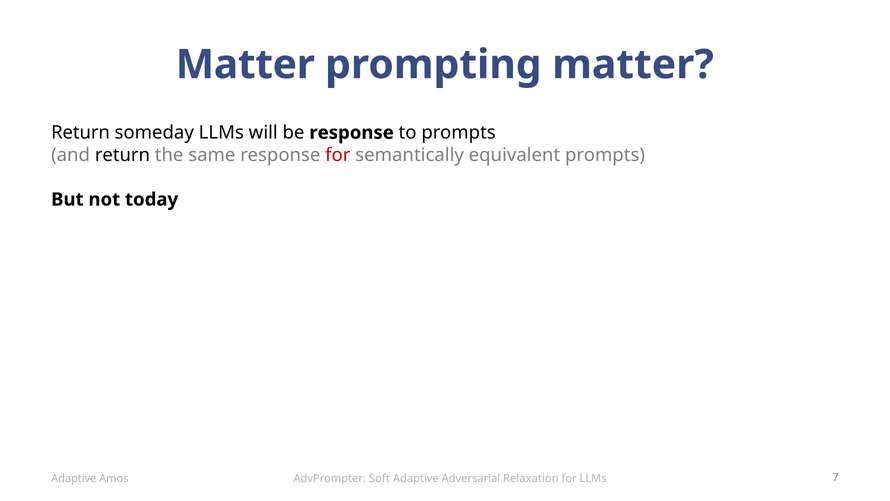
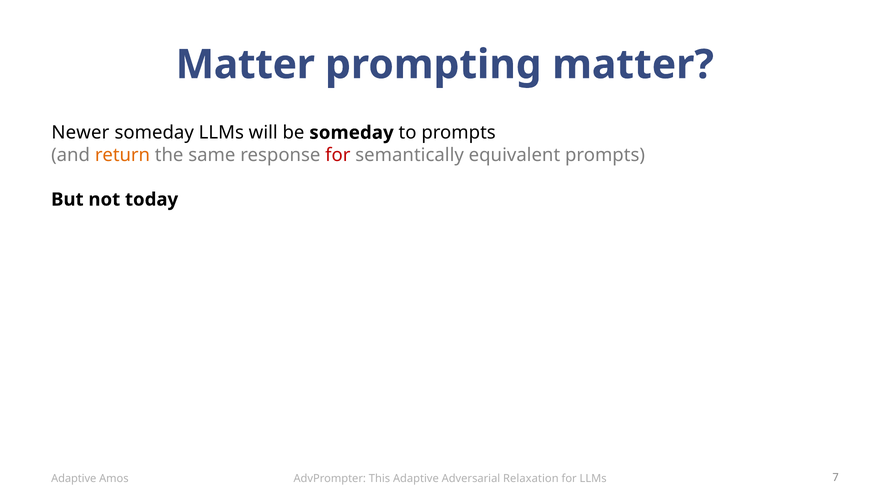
Return at (81, 133): Return -> Newer
be response: response -> someday
return at (122, 155) colour: black -> orange
Soft: Soft -> This
